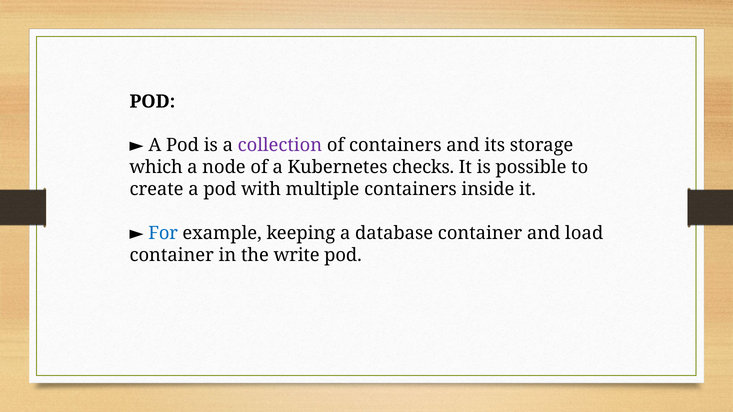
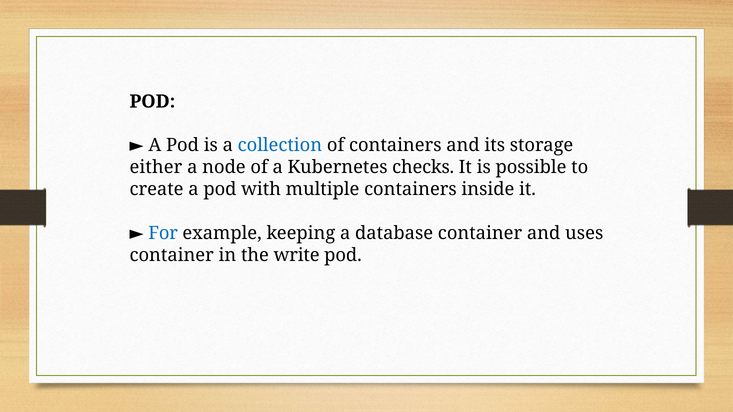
collection colour: purple -> blue
which: which -> either
load: load -> uses
